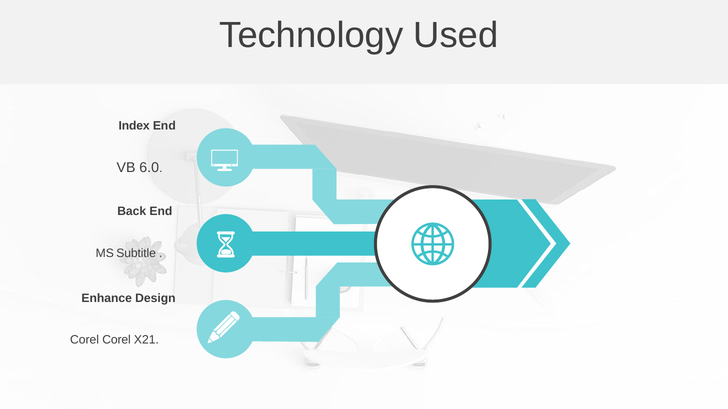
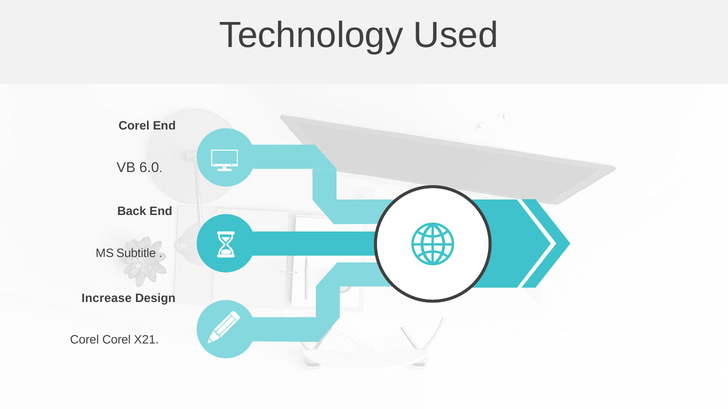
Index at (134, 126): Index -> Corel
Enhance: Enhance -> Increase
